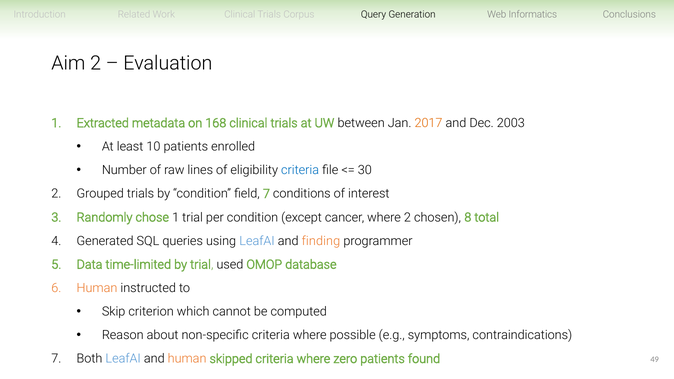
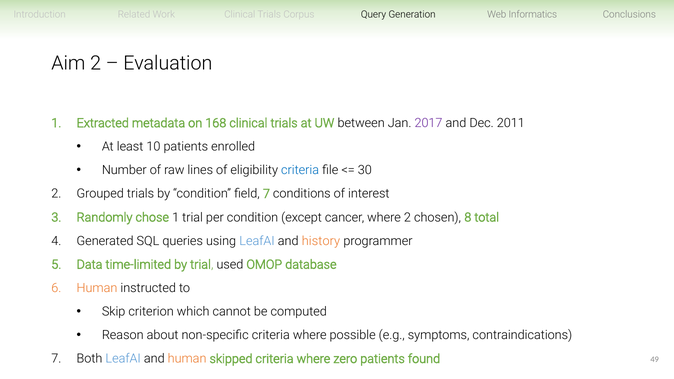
2017 colour: orange -> purple
2003: 2003 -> 2011
finding: finding -> history
